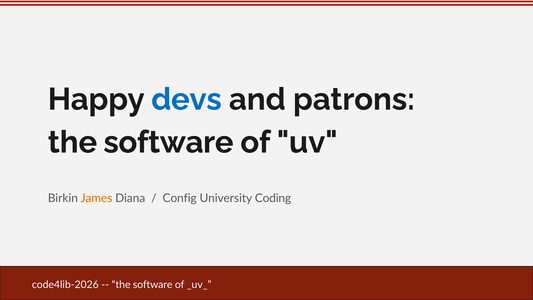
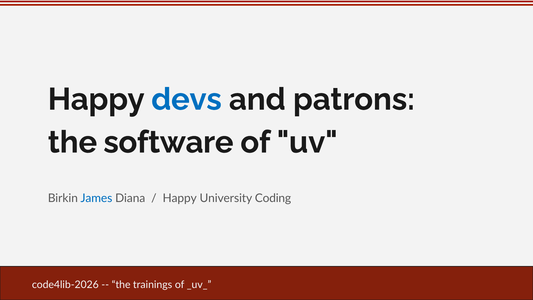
James colour: orange -> blue
Config at (180, 198): Config -> Happy
software at (153, 284): software -> trainings
